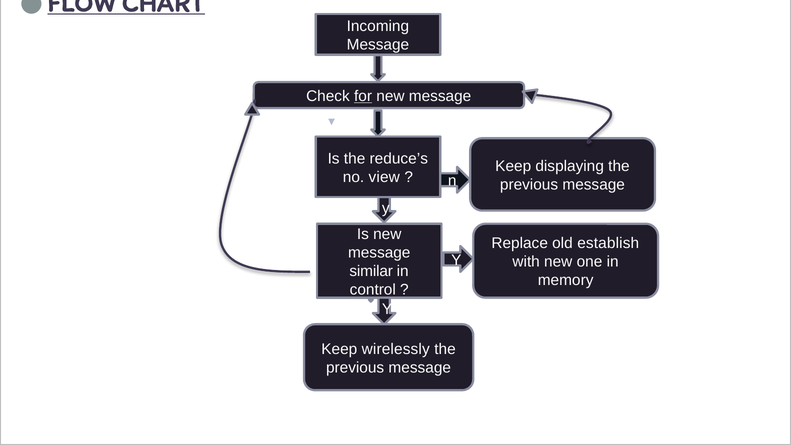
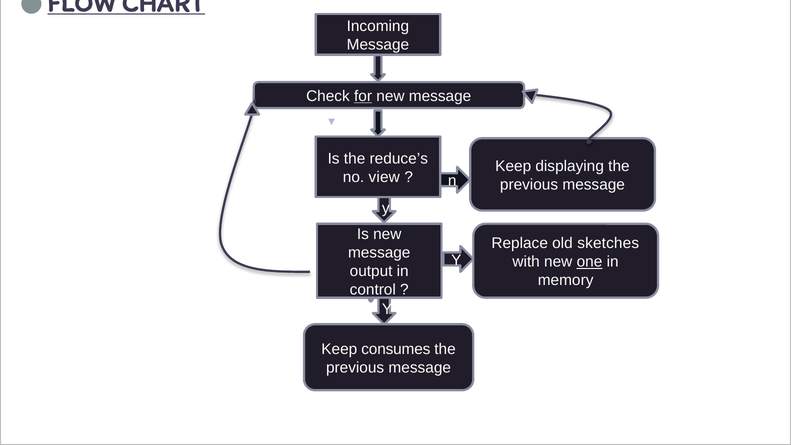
establish: establish -> sketches
one underline: none -> present
similar: similar -> output
wirelessly: wirelessly -> consumes
